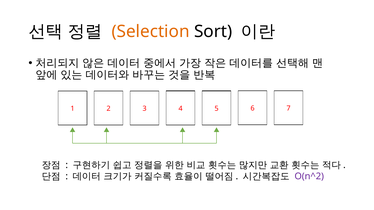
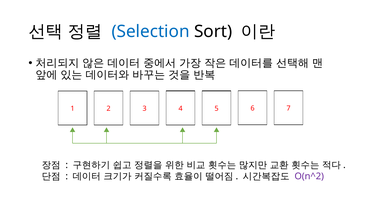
Selection colour: orange -> blue
